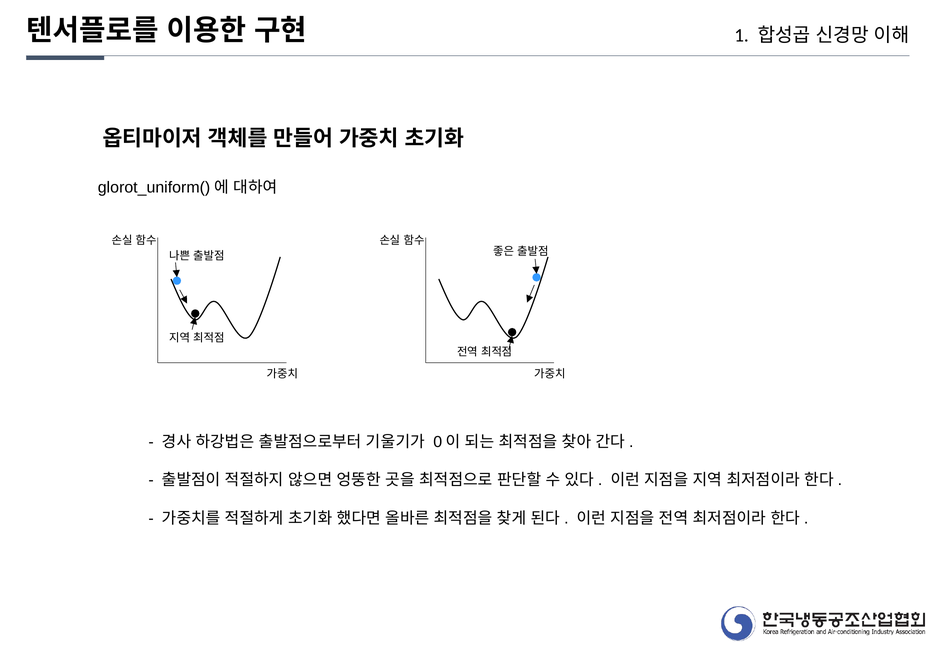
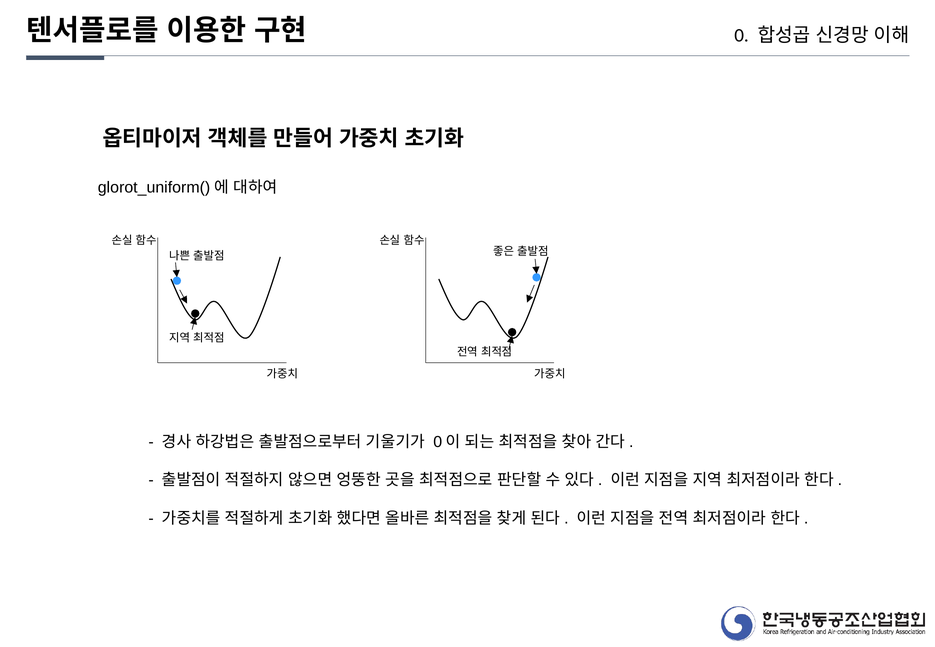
1: 1 -> 0
